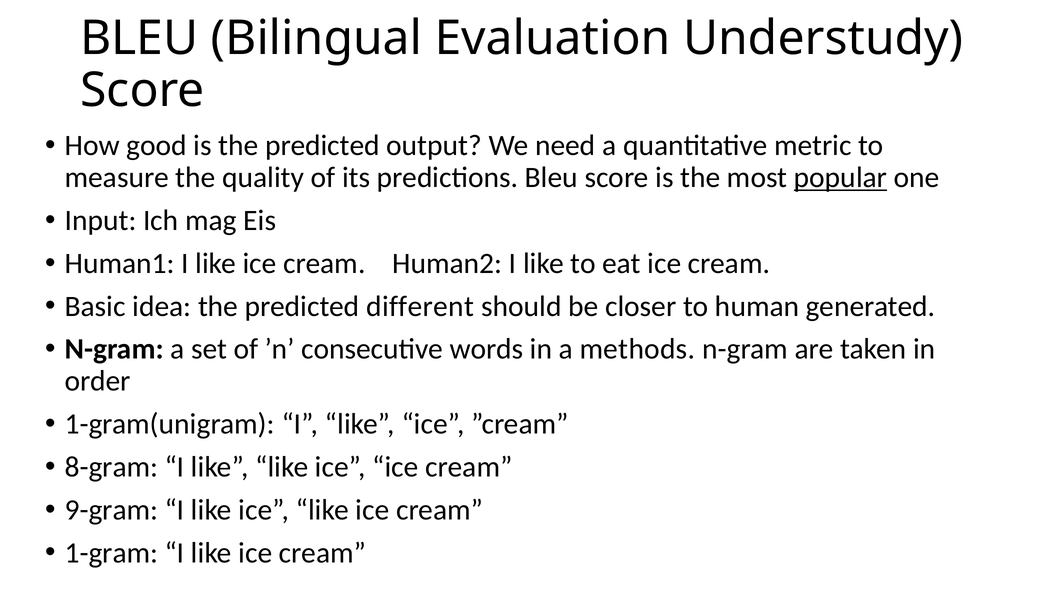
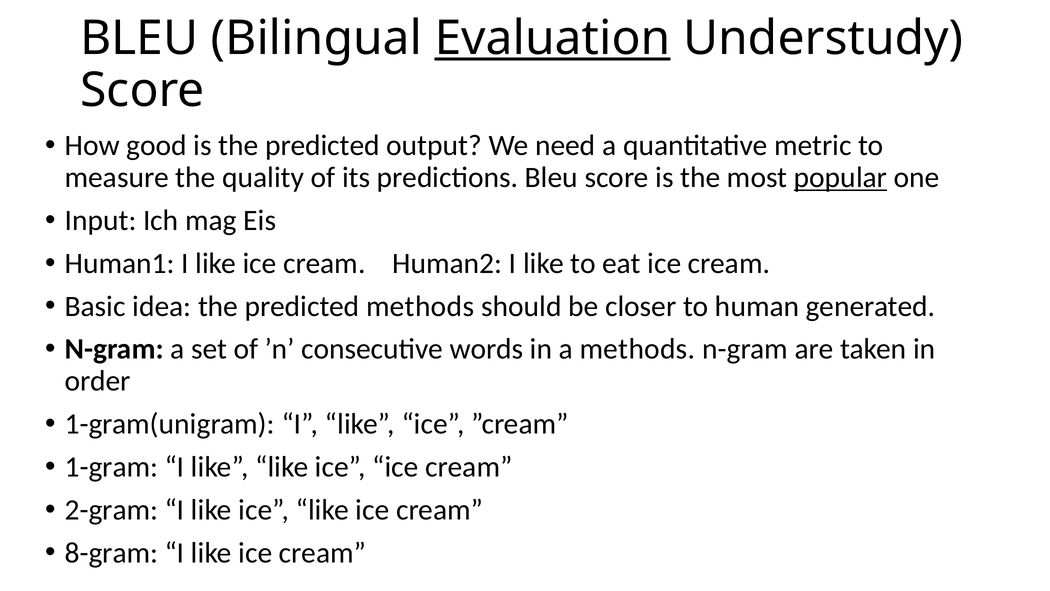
Evaluation underline: none -> present
predicted different: different -> methods
8-gram: 8-gram -> 1-gram
9-gram: 9-gram -> 2-gram
1-gram: 1-gram -> 8-gram
